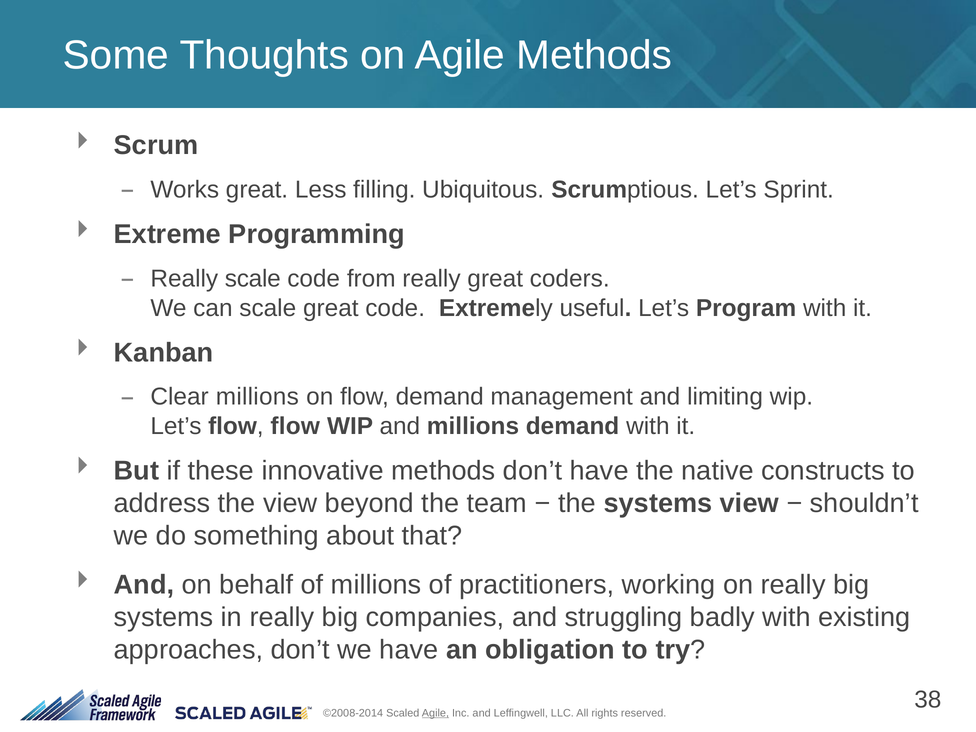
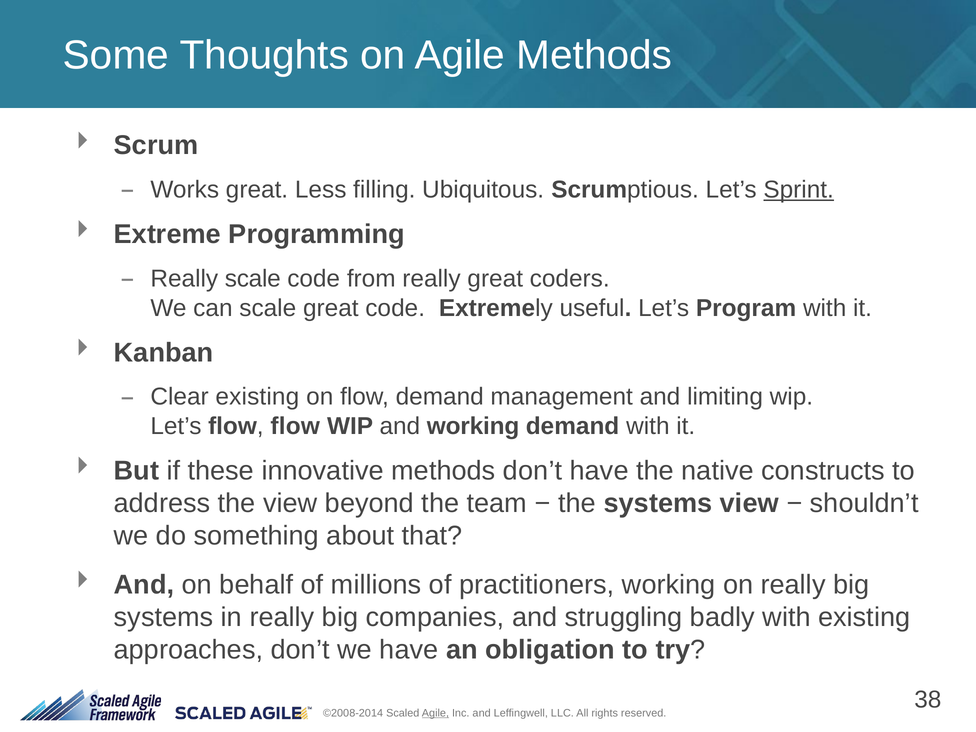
Sprint underline: none -> present
Clear millions: millions -> existing
and millions: millions -> working
